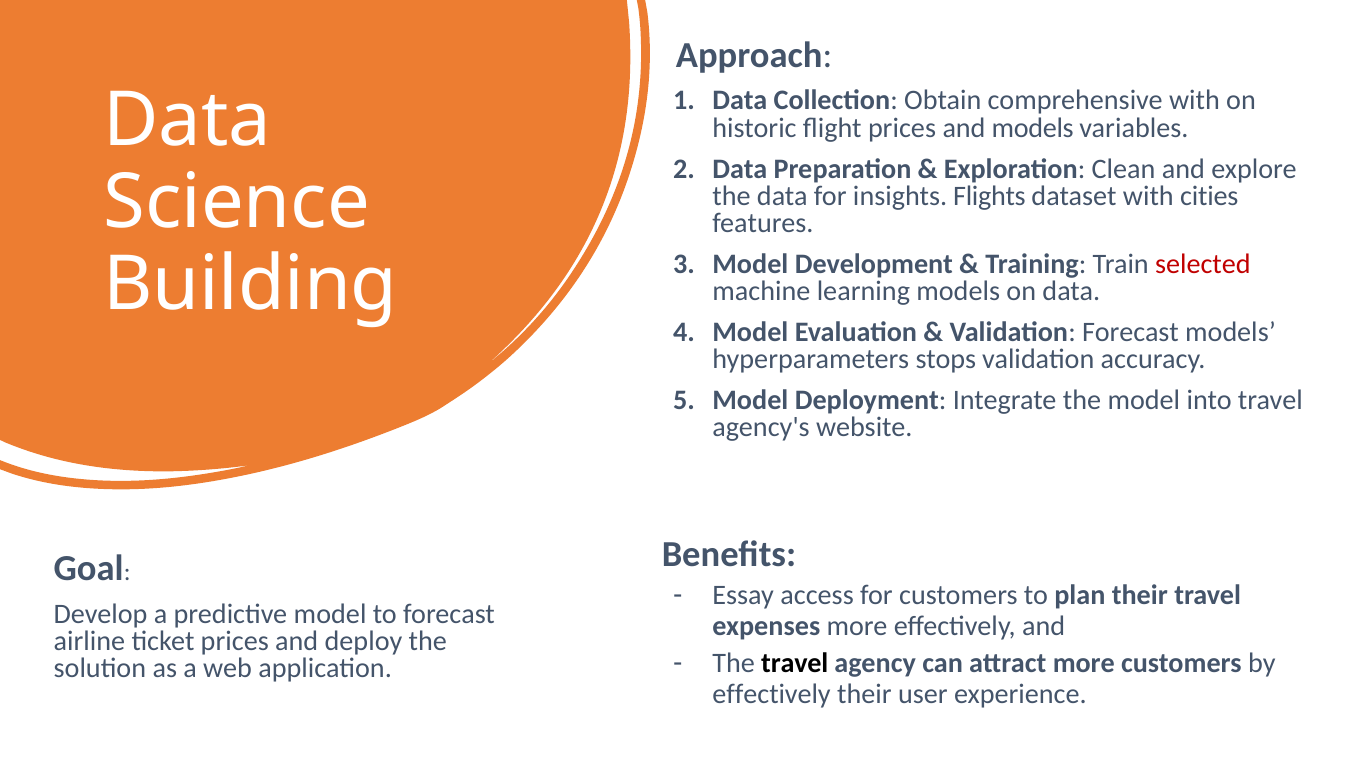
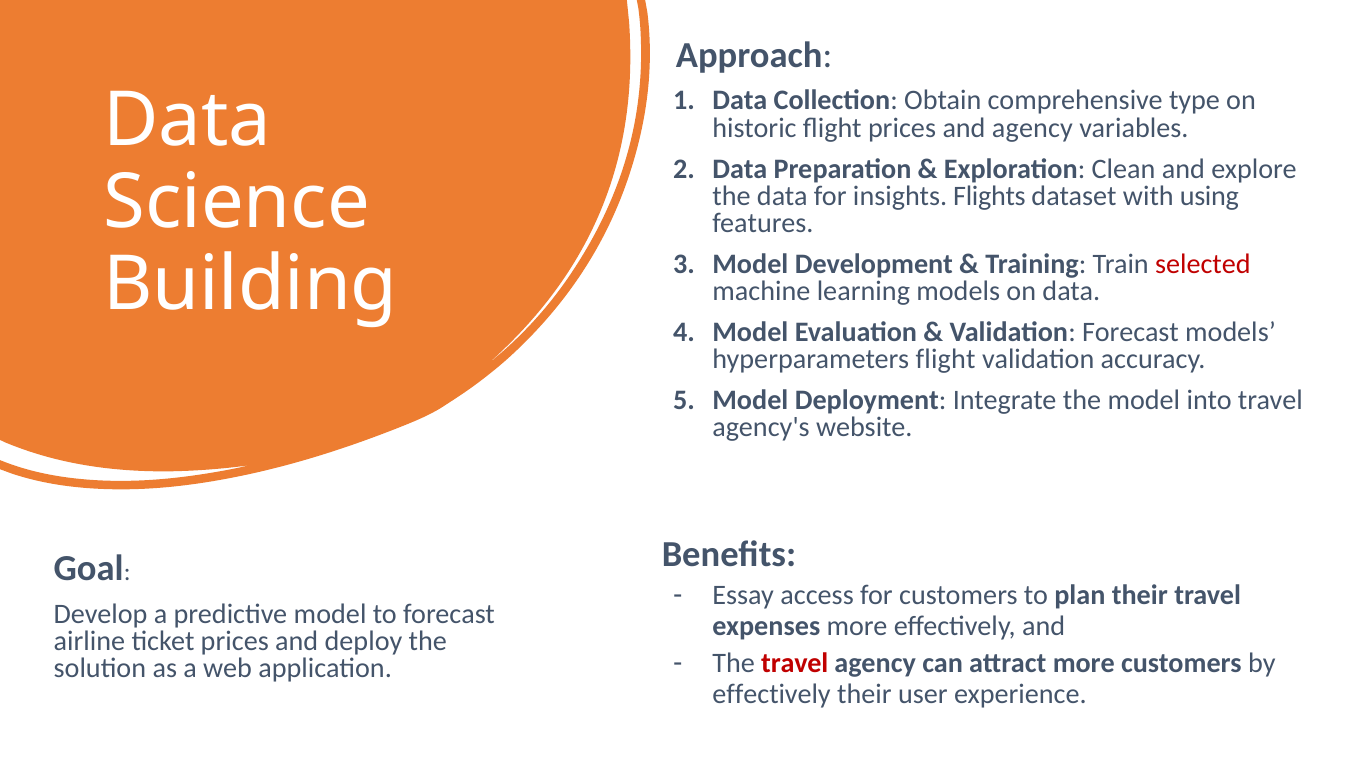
comprehensive with: with -> type
and models: models -> agency
cities: cities -> using
hyperparameters stops: stops -> flight
travel at (795, 663) colour: black -> red
